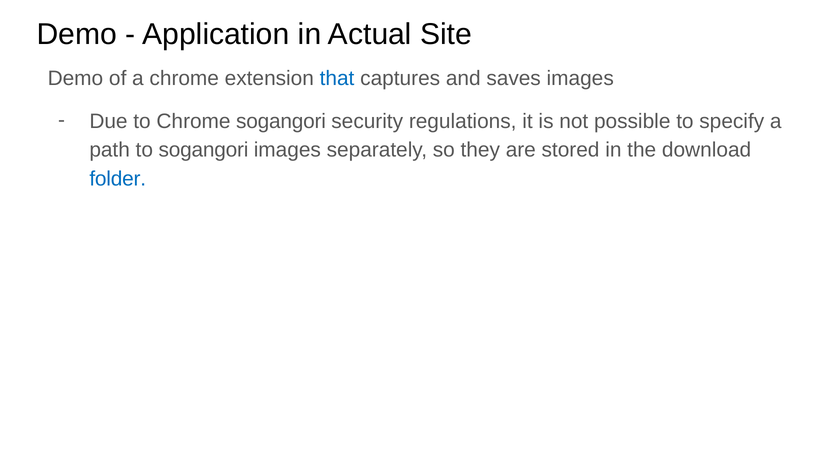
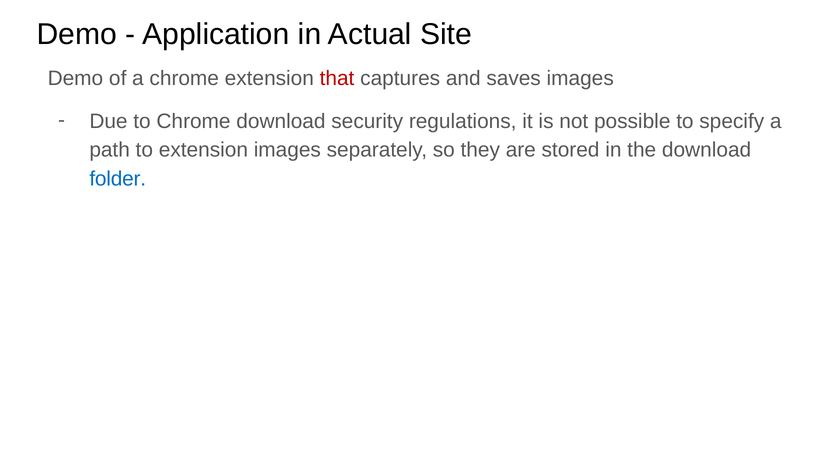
that colour: blue -> red
Chrome sogangori: sogangori -> download
to sogangori: sogangori -> extension
